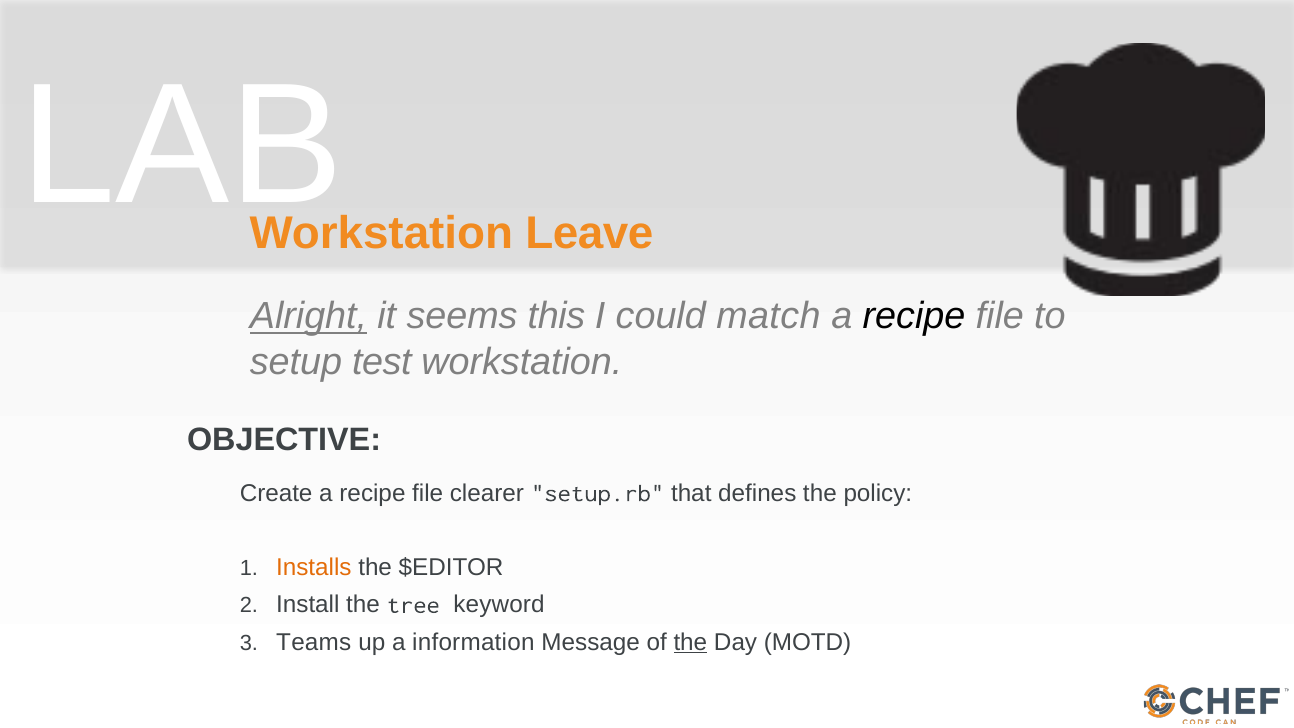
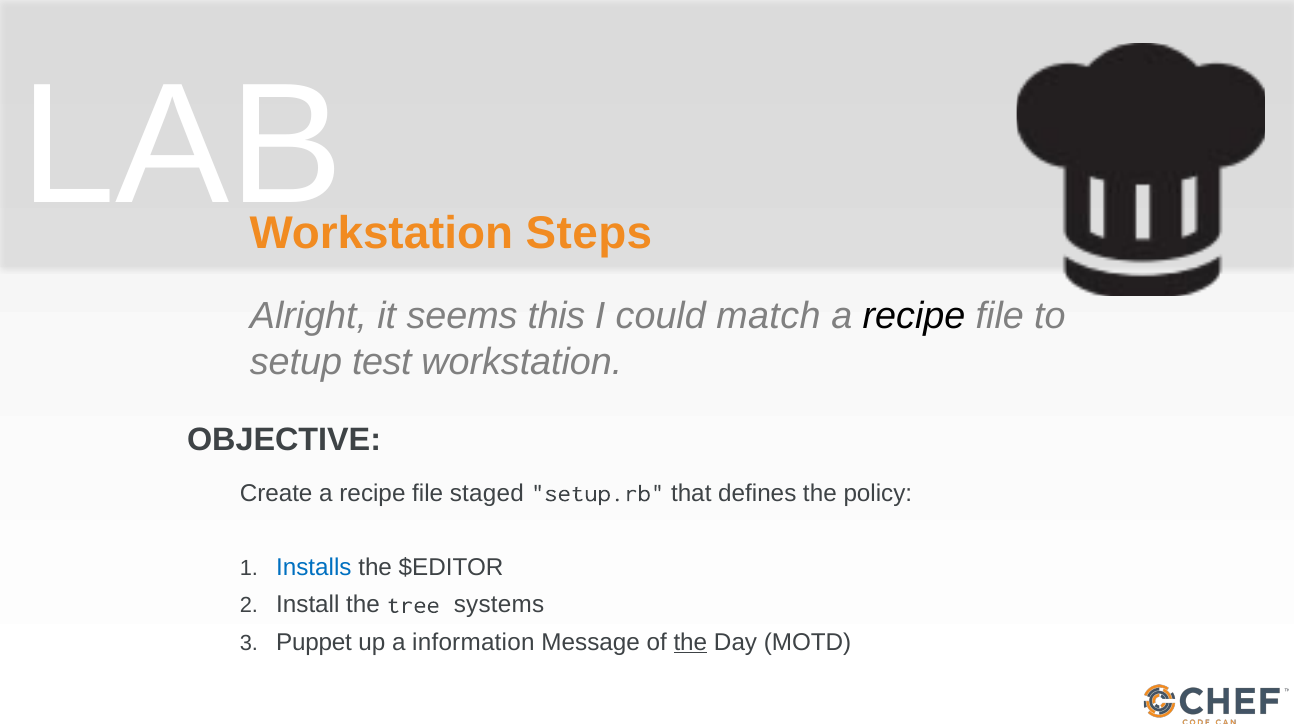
Leave: Leave -> Steps
Alright underline: present -> none
clearer: clearer -> staged
Installs colour: orange -> blue
keyword: keyword -> systems
Teams: Teams -> Puppet
